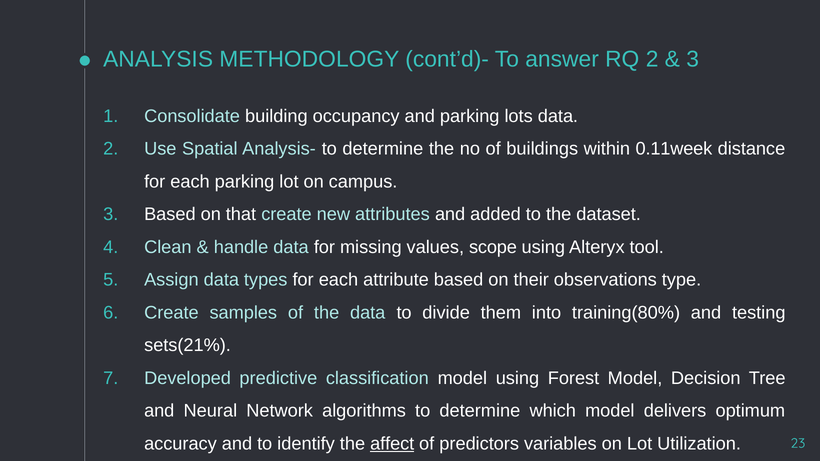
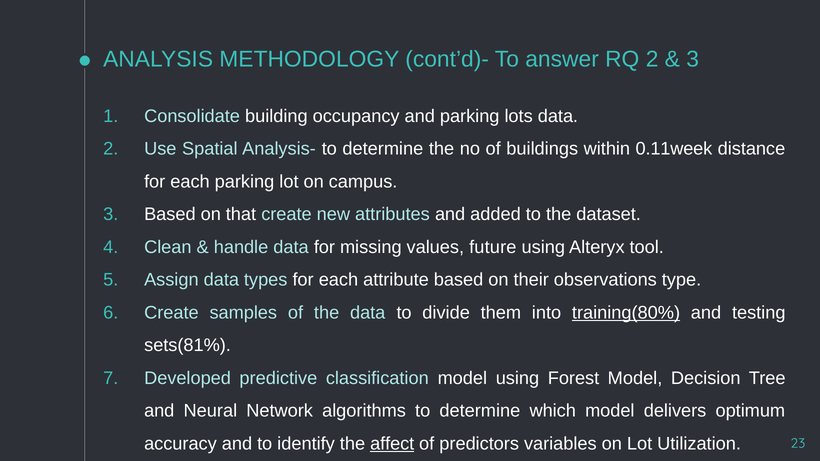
scope: scope -> future
training(80% underline: none -> present
sets(21%: sets(21% -> sets(81%
